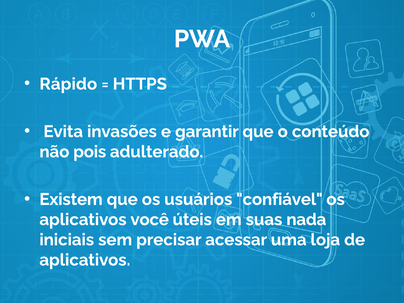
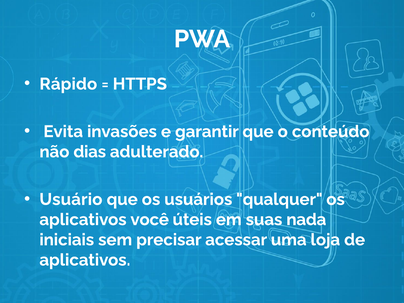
pois: pois -> dias
Existem: Existem -> Usuário
confiável: confiável -> qualquer
